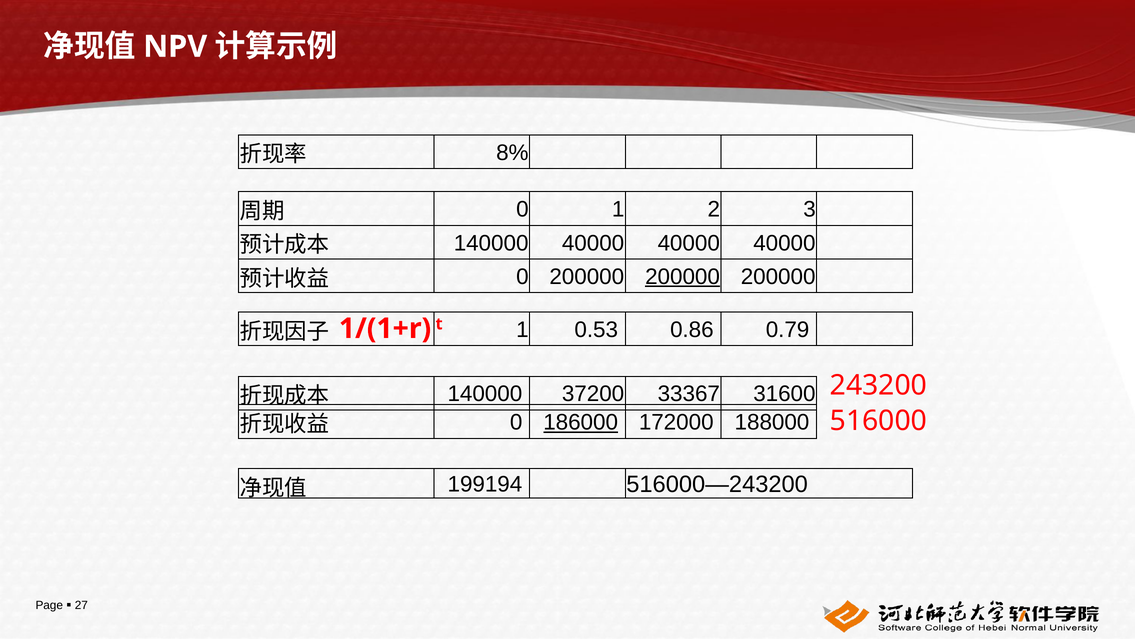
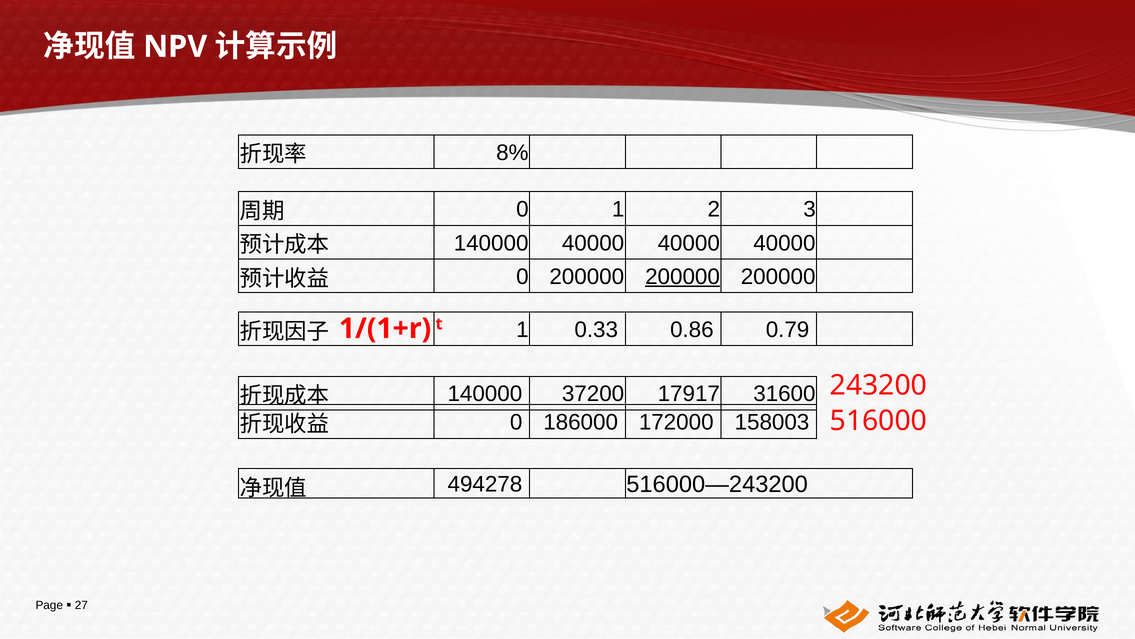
0.53: 0.53 -> 0.33
33367: 33367 -> 17917
186000 underline: present -> none
188000: 188000 -> 158003
199194: 199194 -> 494278
